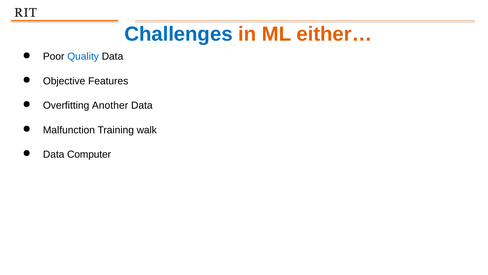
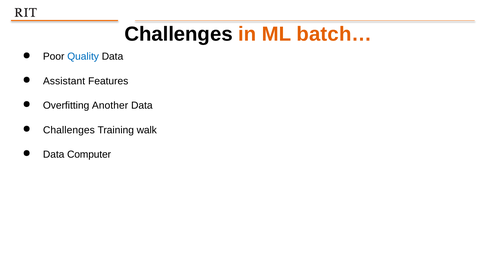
Challenges at (178, 34) colour: blue -> black
either…: either… -> batch…
Objective: Objective -> Assistant
Malfunction at (69, 130): Malfunction -> Challenges
